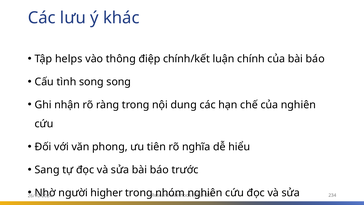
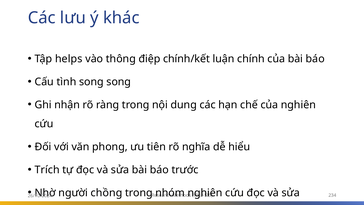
Sang: Sang -> Trích
higher: higher -> chồng
